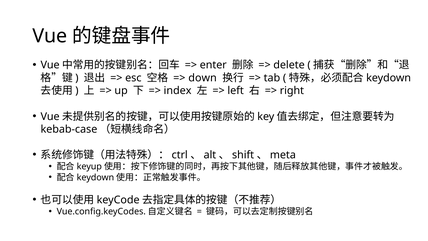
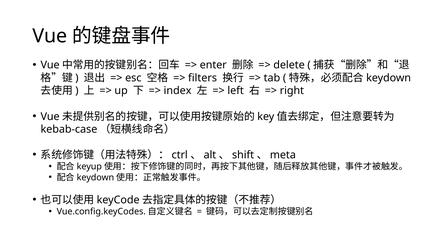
down: down -> filters
